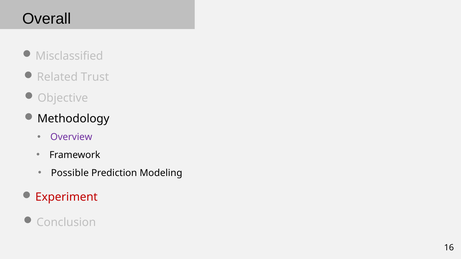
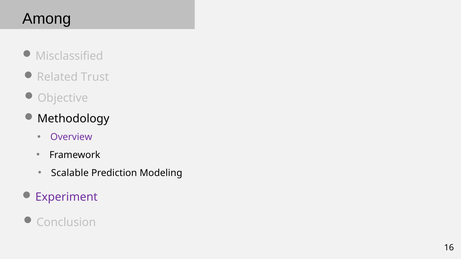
Overall: Overall -> Among
Possible: Possible -> Scalable
Experiment colour: red -> purple
